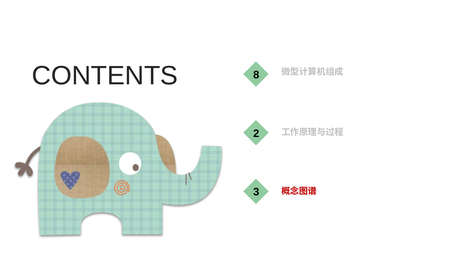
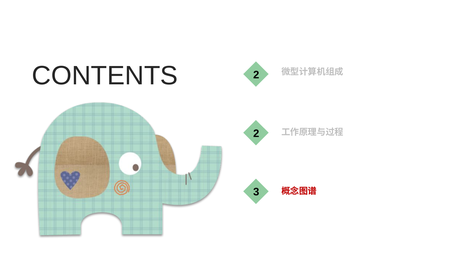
CONTENTS 8: 8 -> 2
